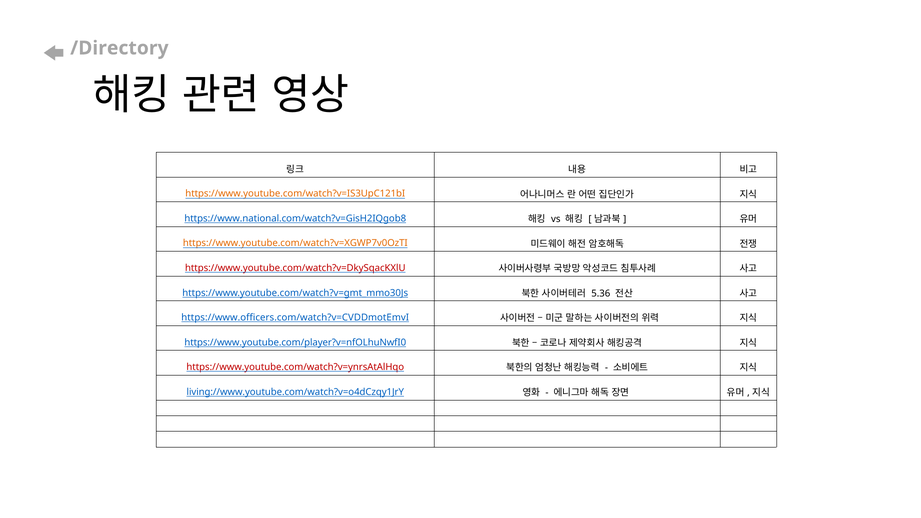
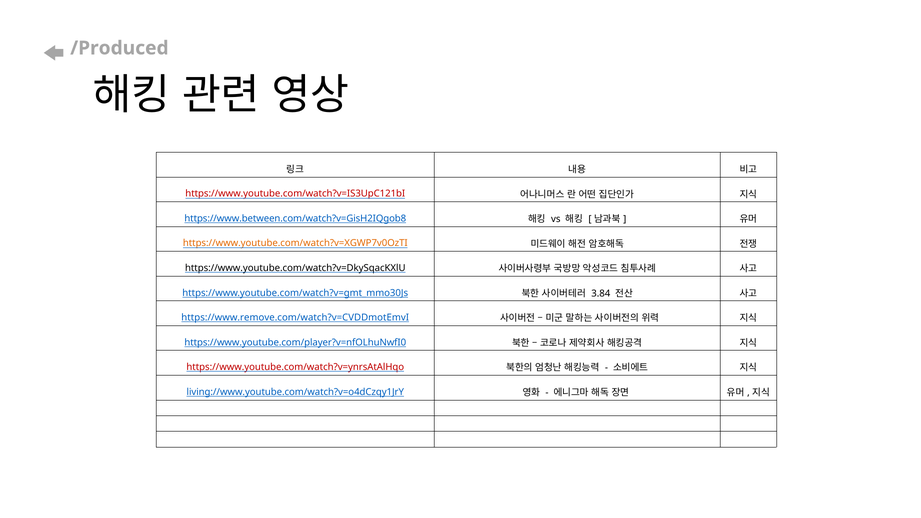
/Directory: /Directory -> /Produced
https://www.youtube.com/watch?v=IS3UpC121bI colour: orange -> red
https://www.national.com/watch?v=GisH2IQgob8: https://www.national.com/watch?v=GisH2IQgob8 -> https://www.between.com/watch?v=GisH2IQgob8
https://www.youtube.com/watch?v=DkySqacKXlU colour: red -> black
5.36: 5.36 -> 3.84
https://www.officers.com/watch?v=CVDDmotEmvI: https://www.officers.com/watch?v=CVDDmotEmvI -> https://www.remove.com/watch?v=CVDDmotEmvI
